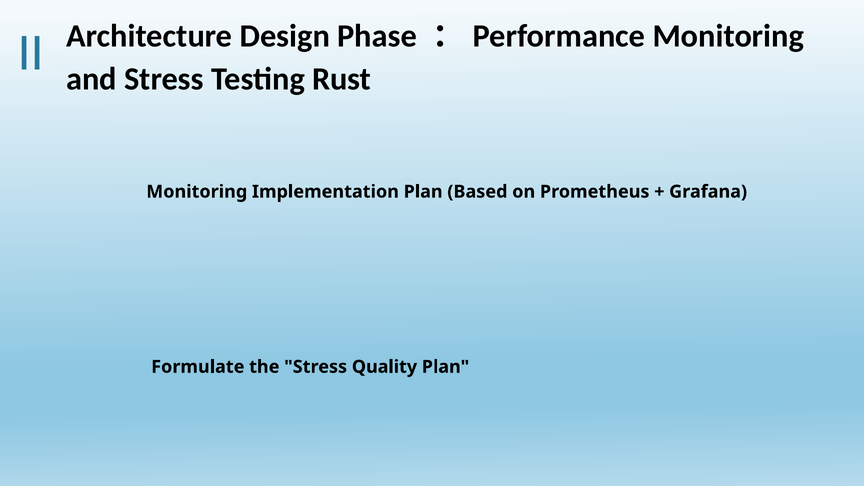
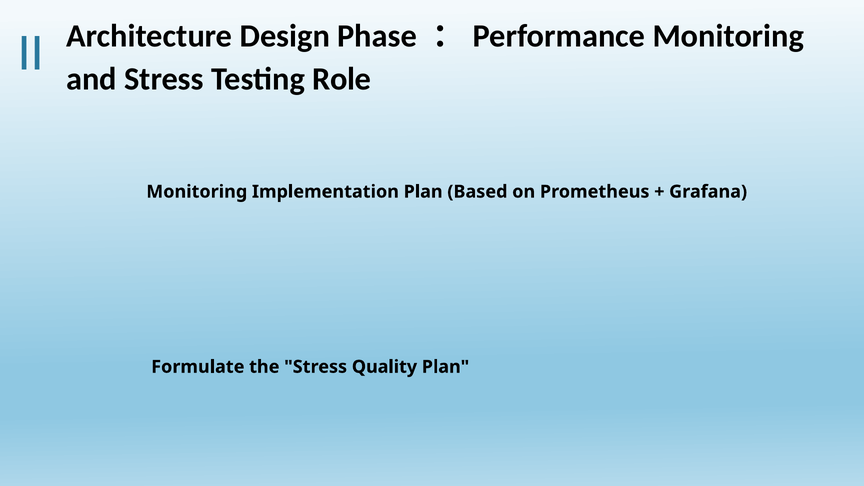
Rust: Rust -> Role
